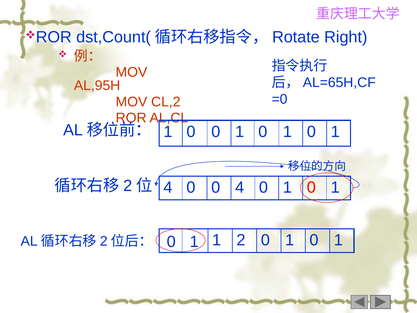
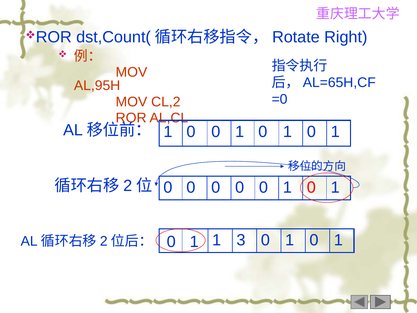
4 at (168, 187): 4 -> 0
4 at (240, 187): 4 -> 0
1 2: 2 -> 3
